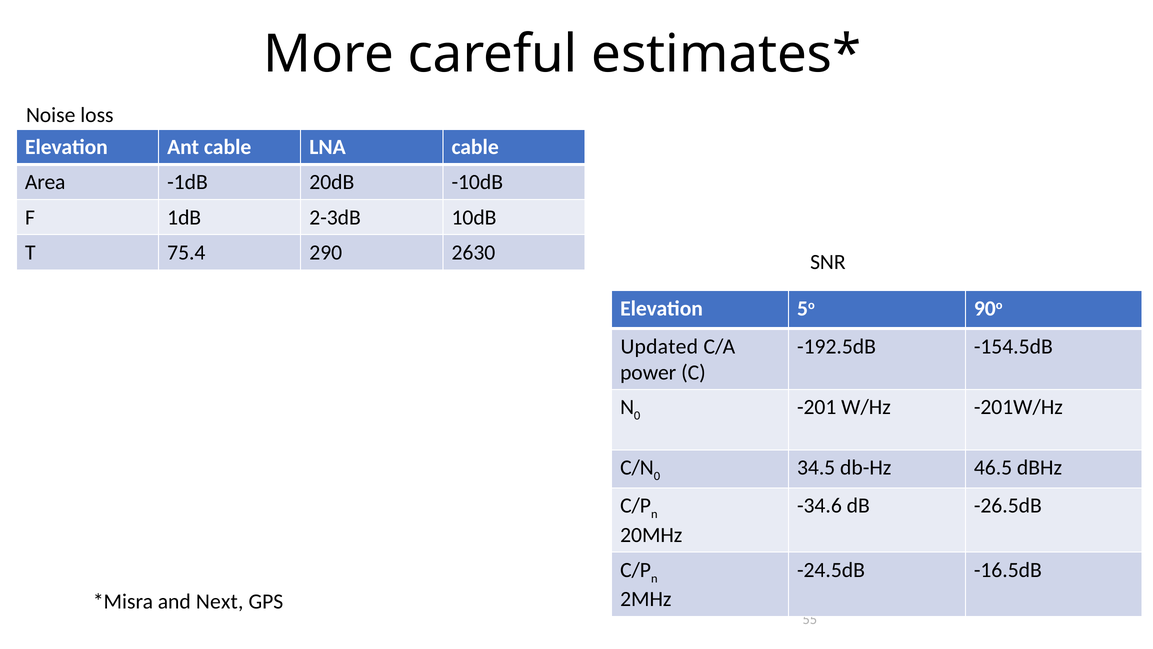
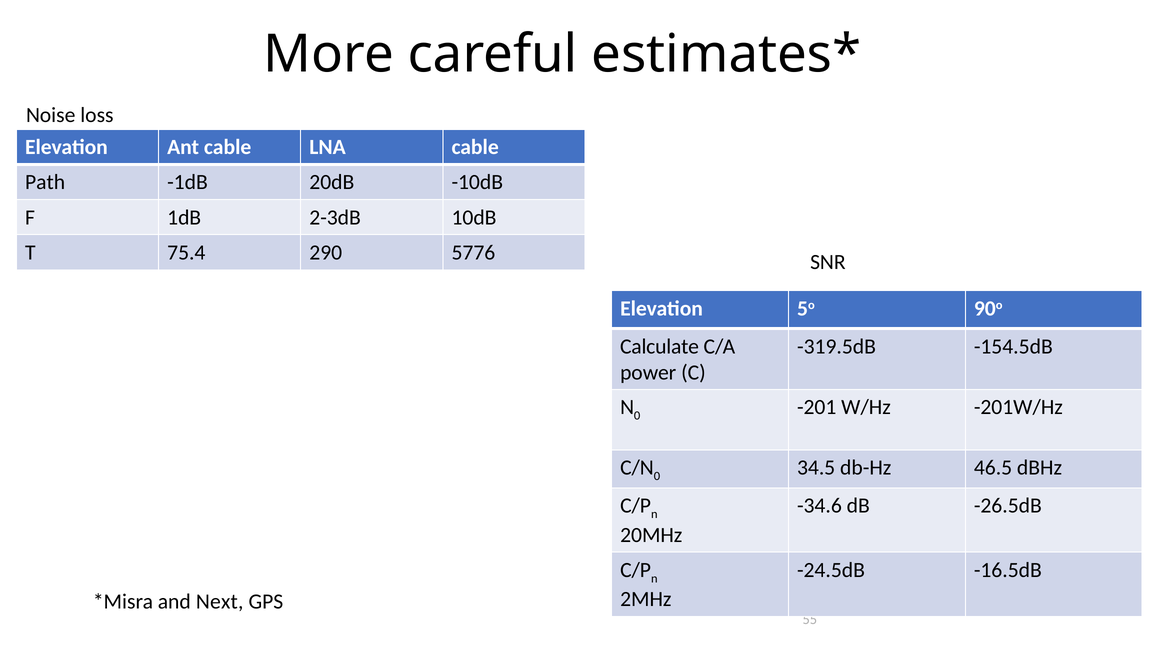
Area: Area -> Path
2630: 2630 -> 5776
Updated: Updated -> Calculate
-192.5dB: -192.5dB -> -319.5dB
